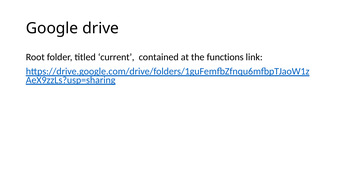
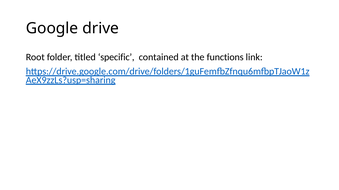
current: current -> specific
